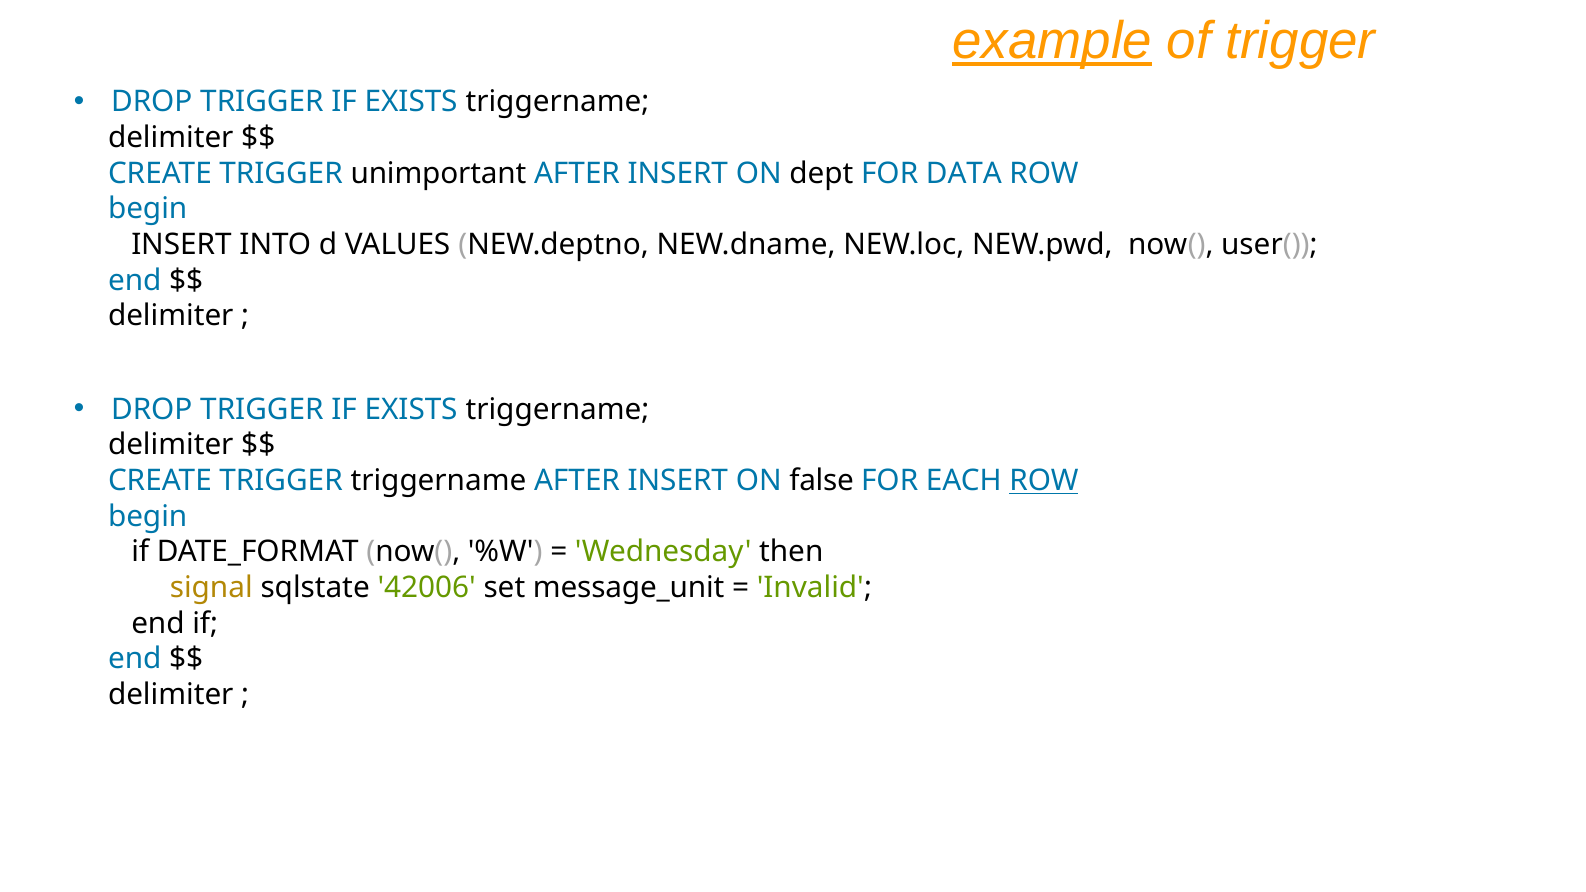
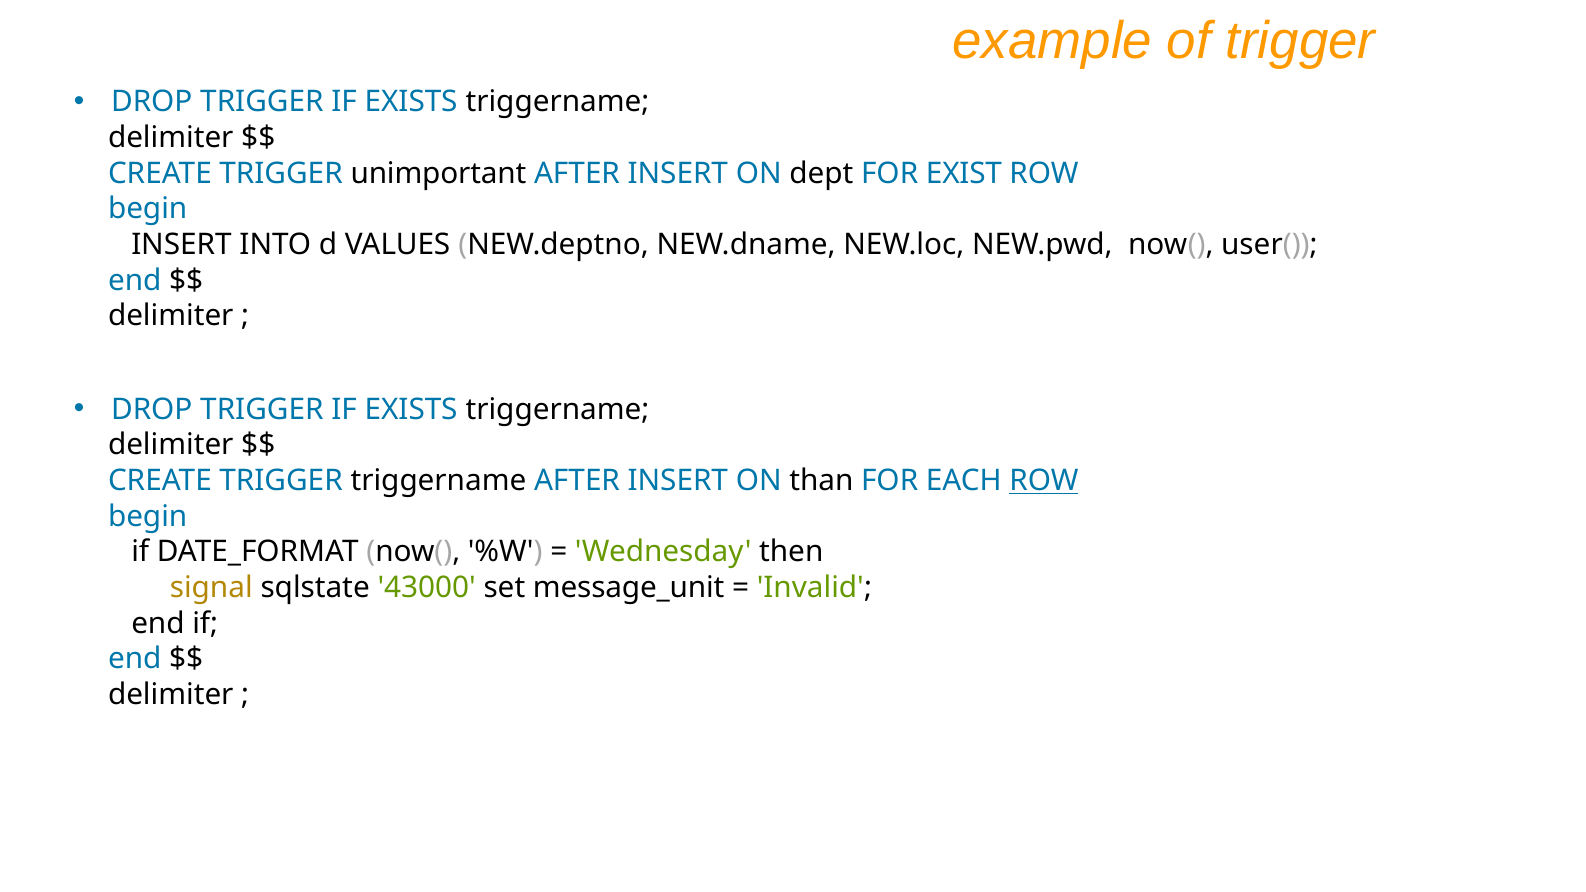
example underline: present -> none
DATA: DATA -> EXIST
false: false -> than
42006: 42006 -> 43000
